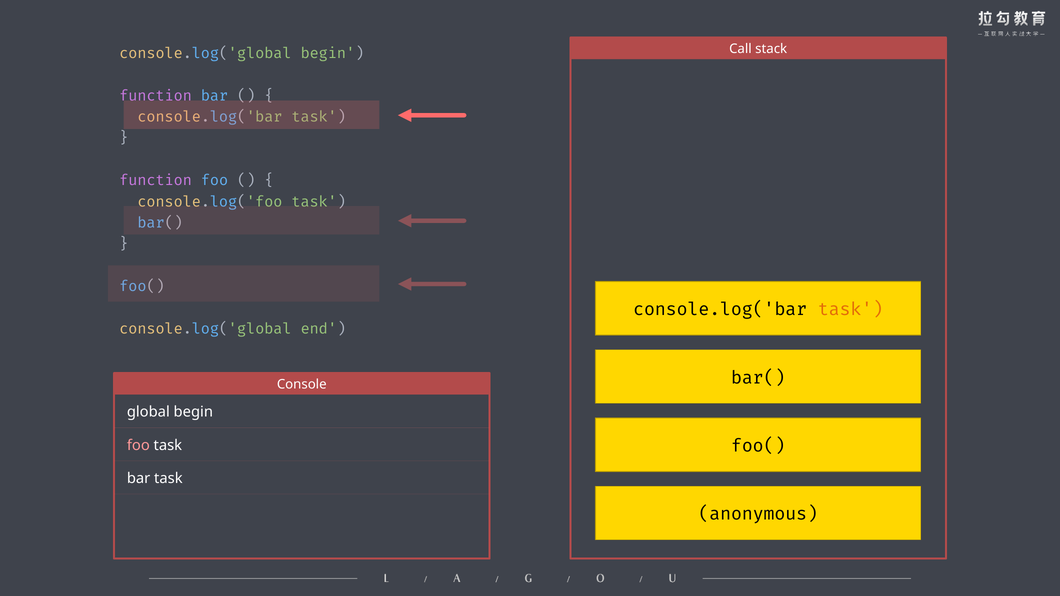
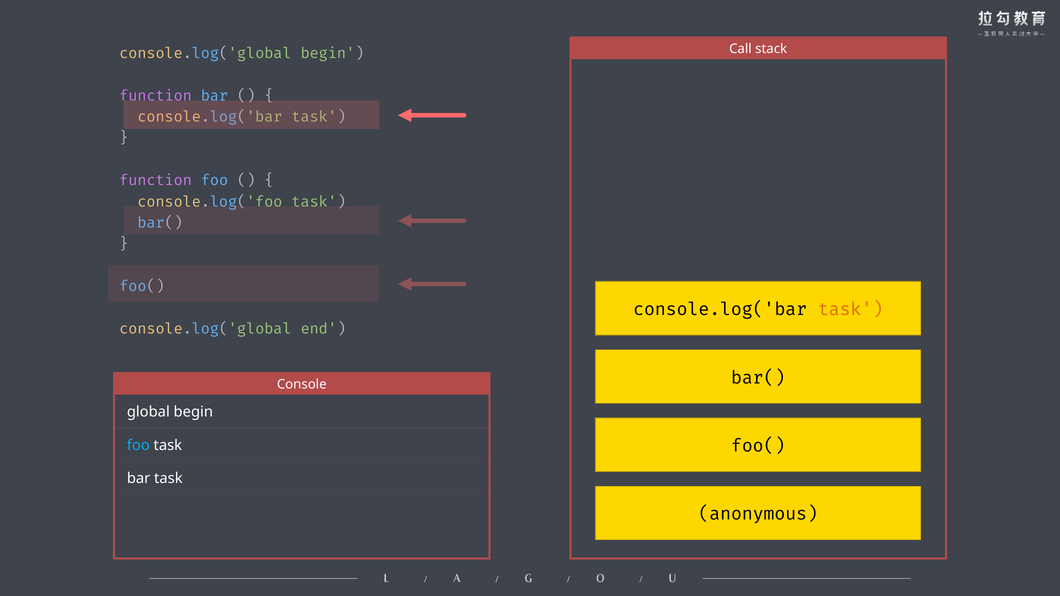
foo at (138, 445) colour: pink -> light blue
